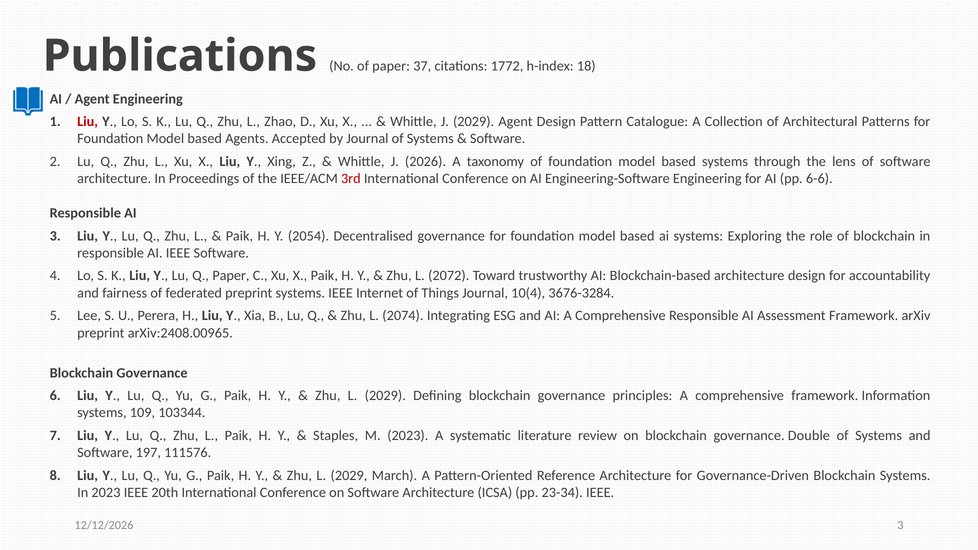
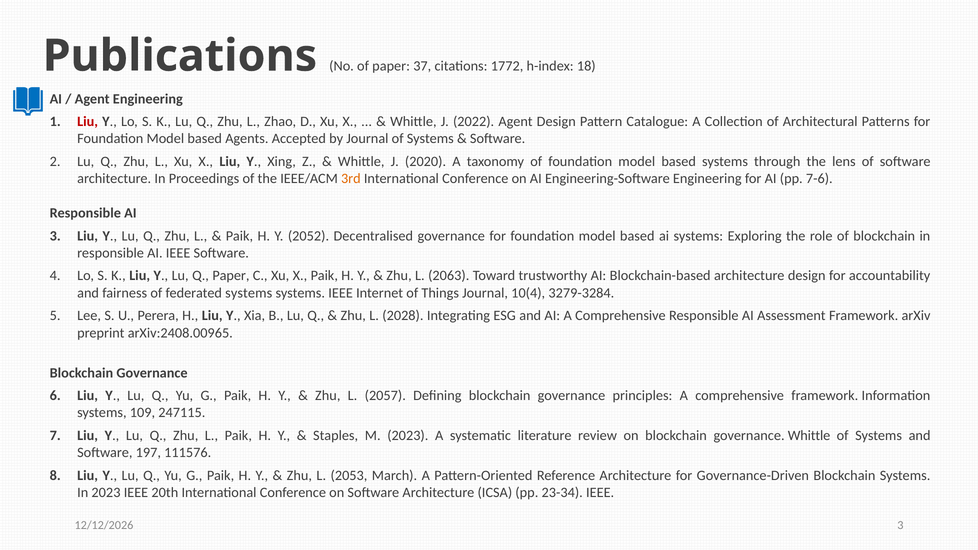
J 2029: 2029 -> 2022
2026: 2026 -> 2020
3rd colour: red -> orange
6-6: 6-6 -> 7-6
2054: 2054 -> 2052
2072: 2072 -> 2063
federated preprint: preprint -> systems
3676-3284: 3676-3284 -> 3279-3284
2074: 2074 -> 2028
2029 at (385, 396): 2029 -> 2057
103344: 103344 -> 247115
governance Double: Double -> Whittle
2029 at (349, 476): 2029 -> 2053
